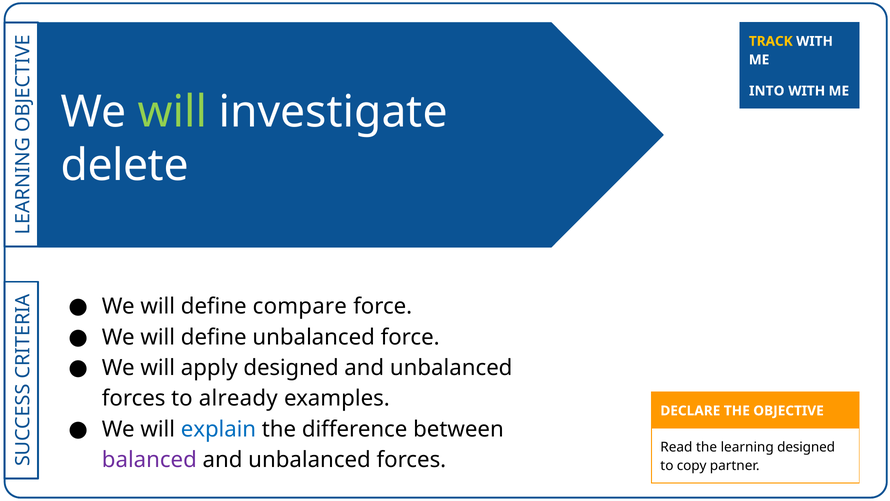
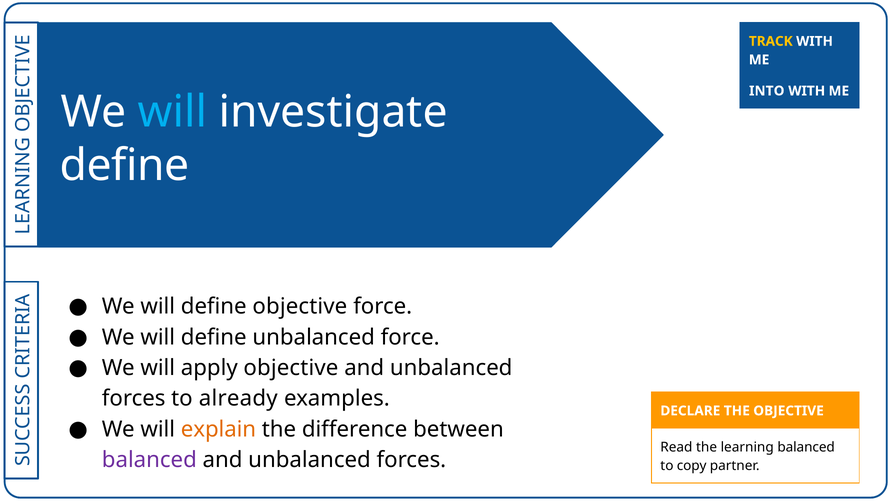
will at (172, 112) colour: light green -> light blue
delete at (125, 166): delete -> define
define compare: compare -> objective
apply designed: designed -> objective
explain colour: blue -> orange
learning designed: designed -> balanced
